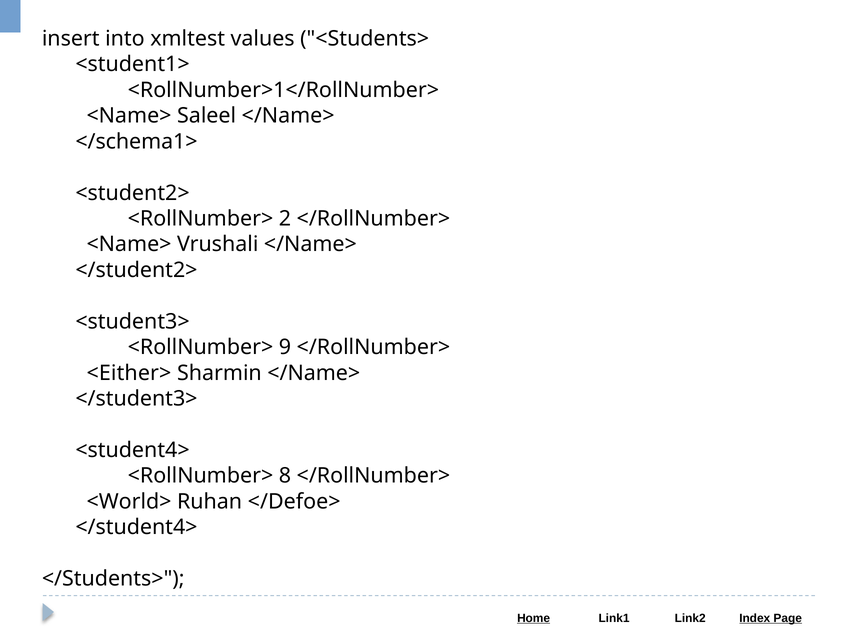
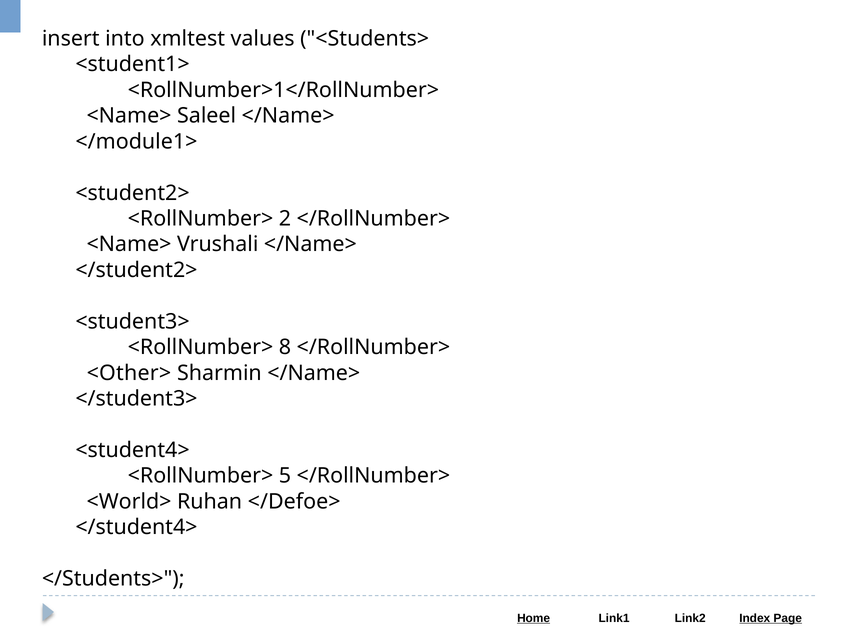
</schema1>: </schema1> -> </module1>
9: 9 -> 8
<Either>: <Either> -> <Other>
8: 8 -> 5
